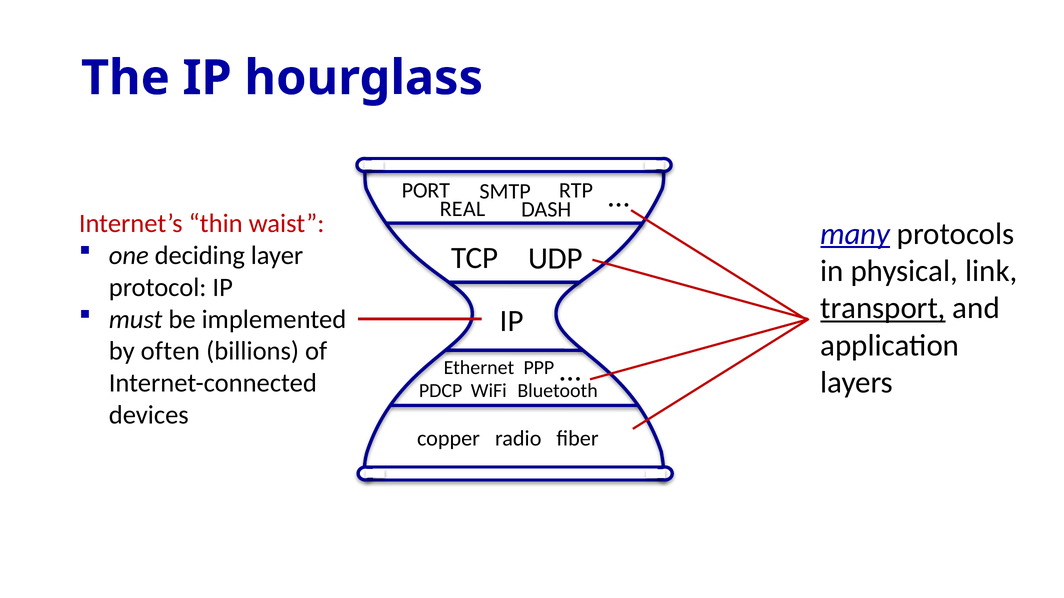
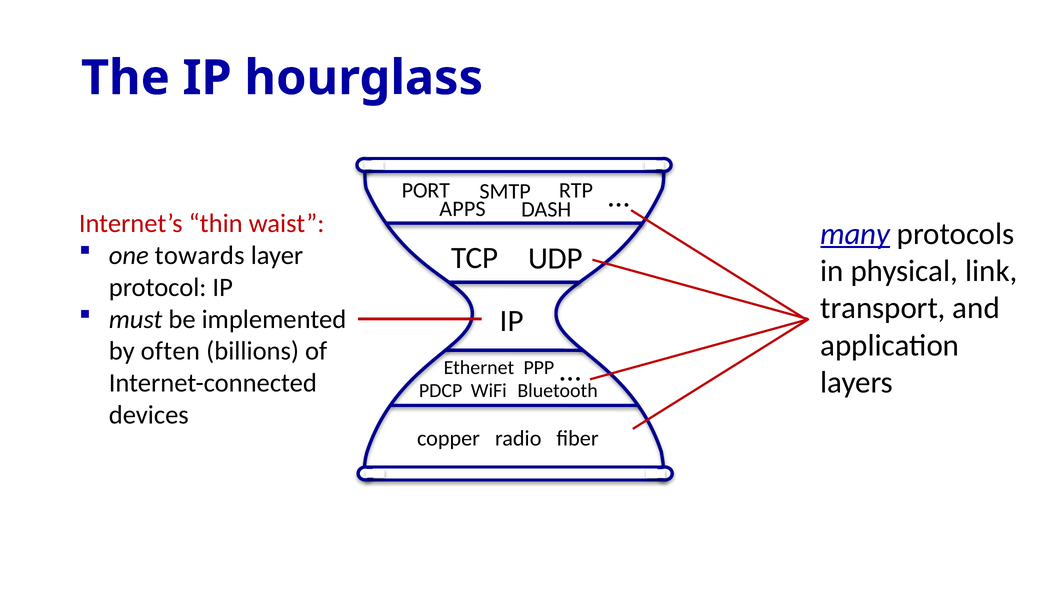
REAL: REAL -> APPS
deciding: deciding -> towards
transport underline: present -> none
